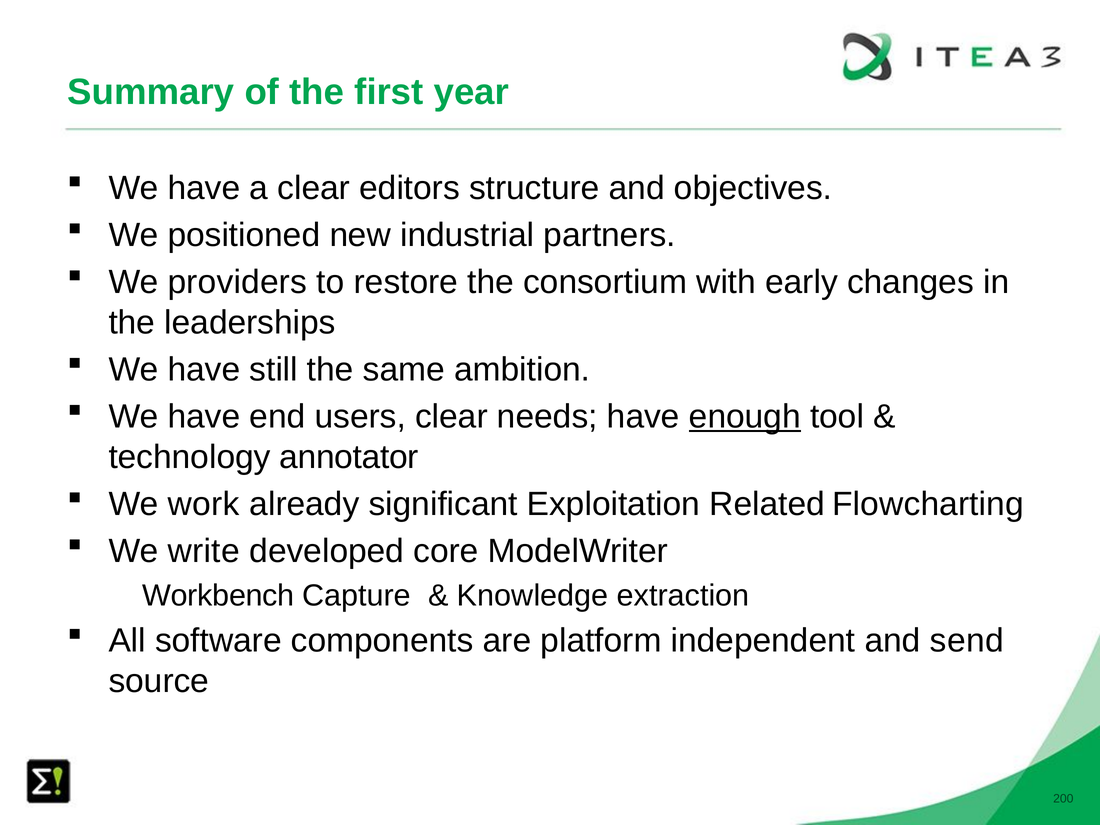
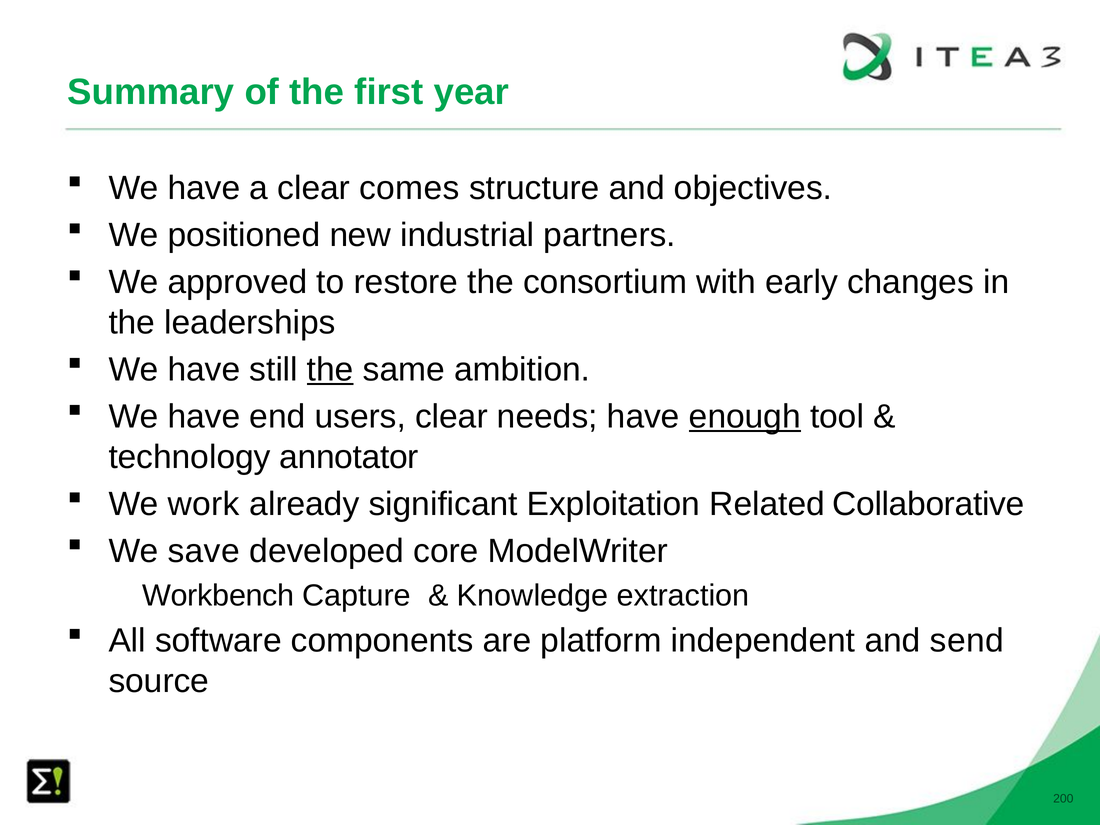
editors: editors -> comes
providers: providers -> approved
the at (330, 370) underline: none -> present
Flowcharting: Flowcharting -> Collaborative
write: write -> save
